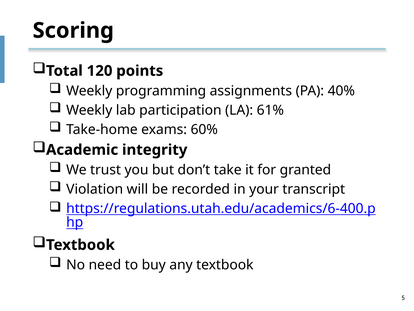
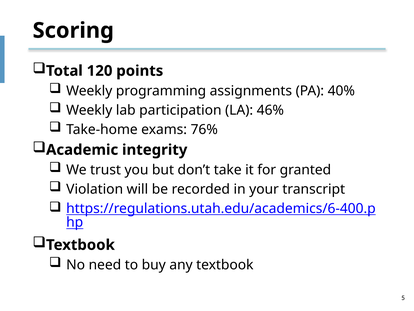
61%: 61% -> 46%
60%: 60% -> 76%
